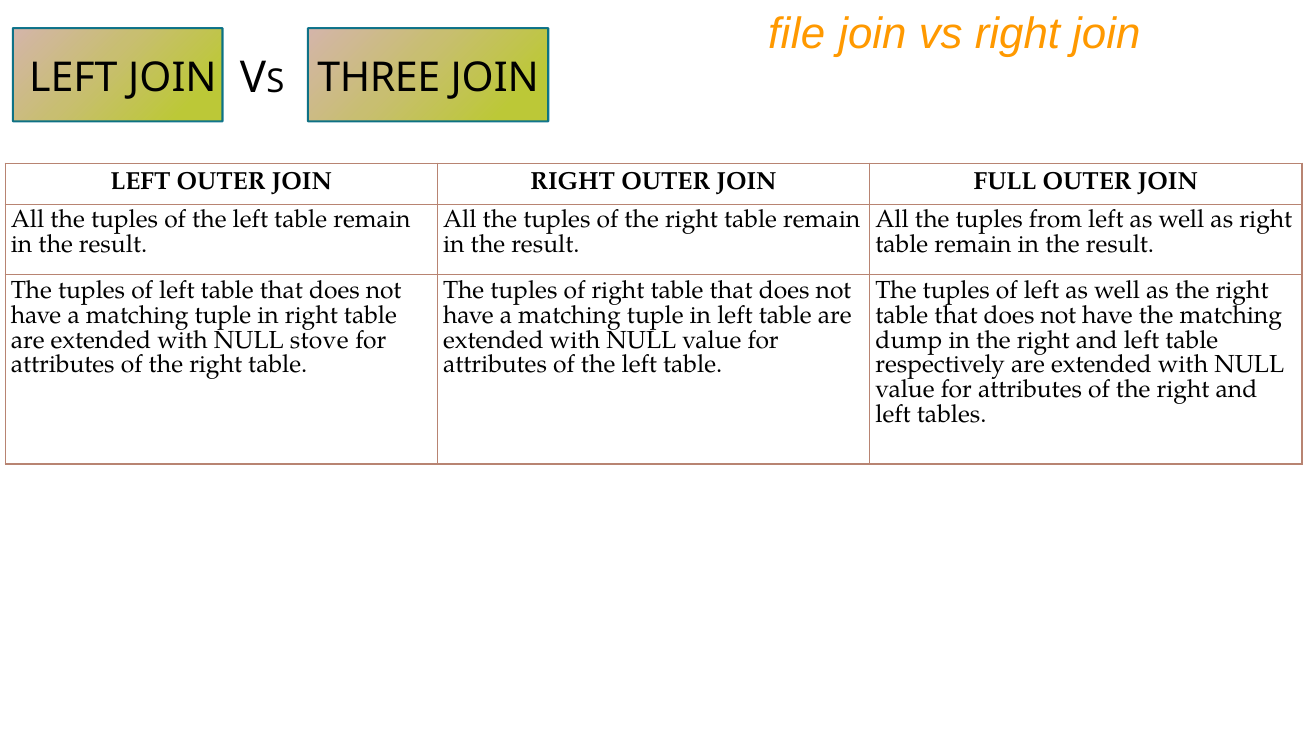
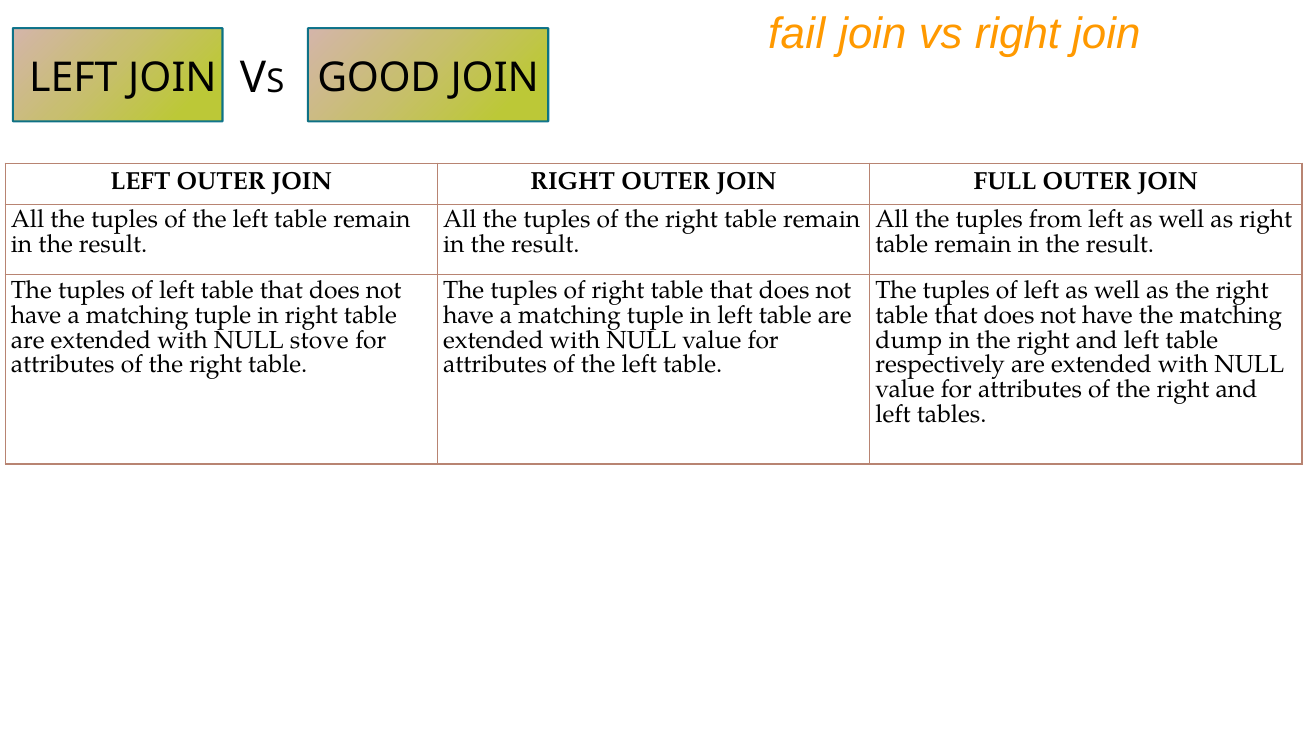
file: file -> fail
THREE: THREE -> GOOD
